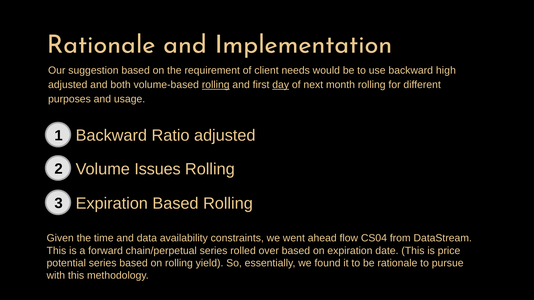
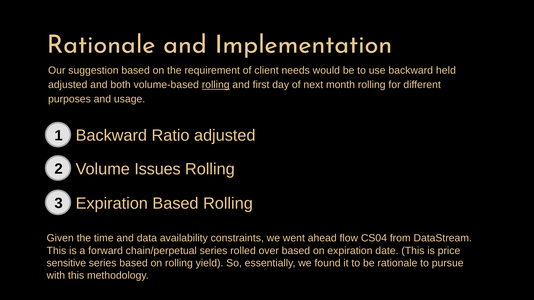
high: high -> held
day underline: present -> none
potential: potential -> sensitive
